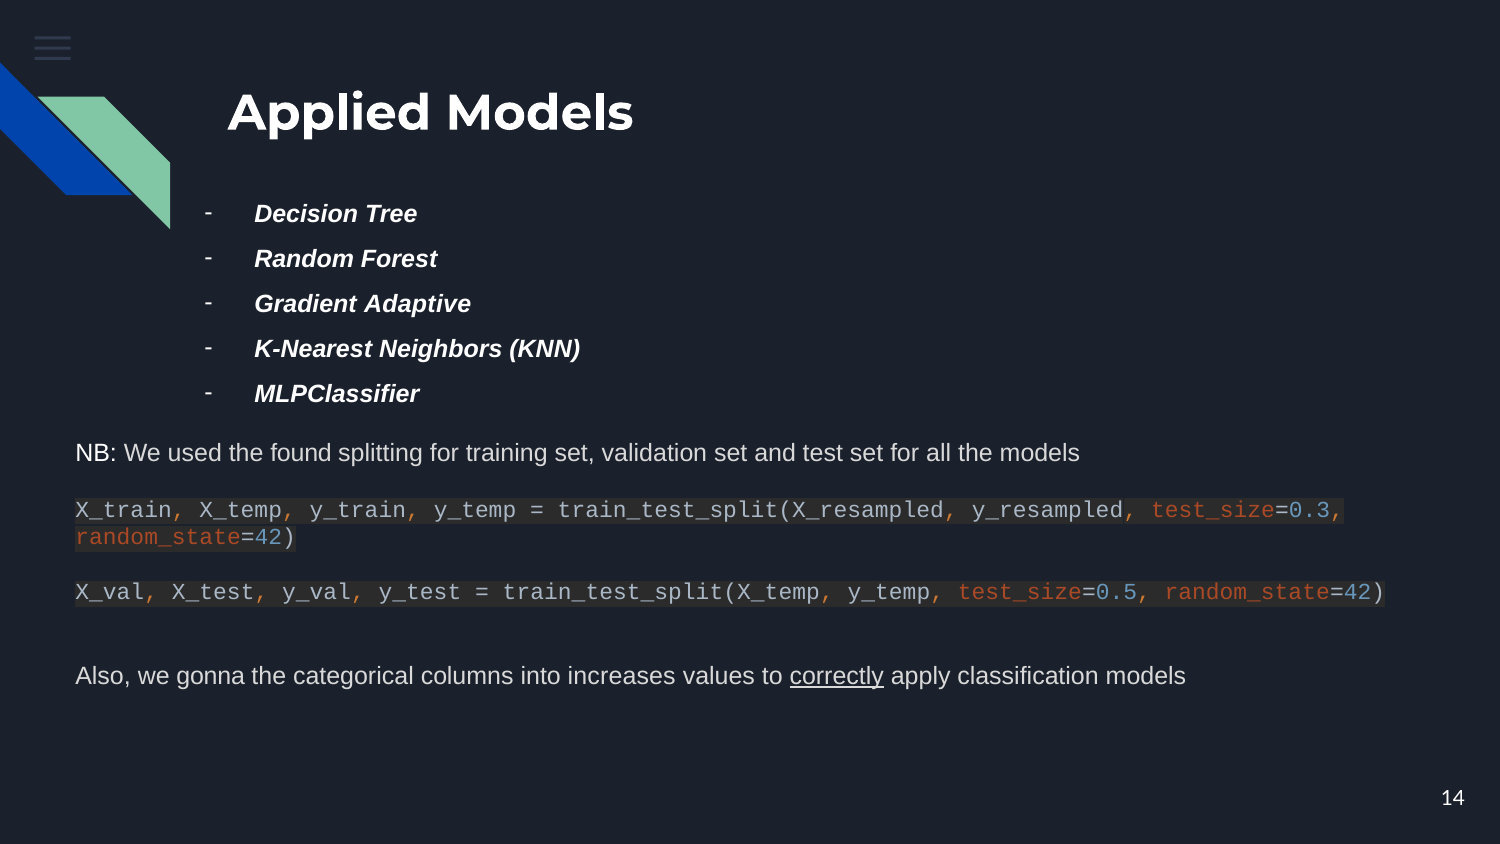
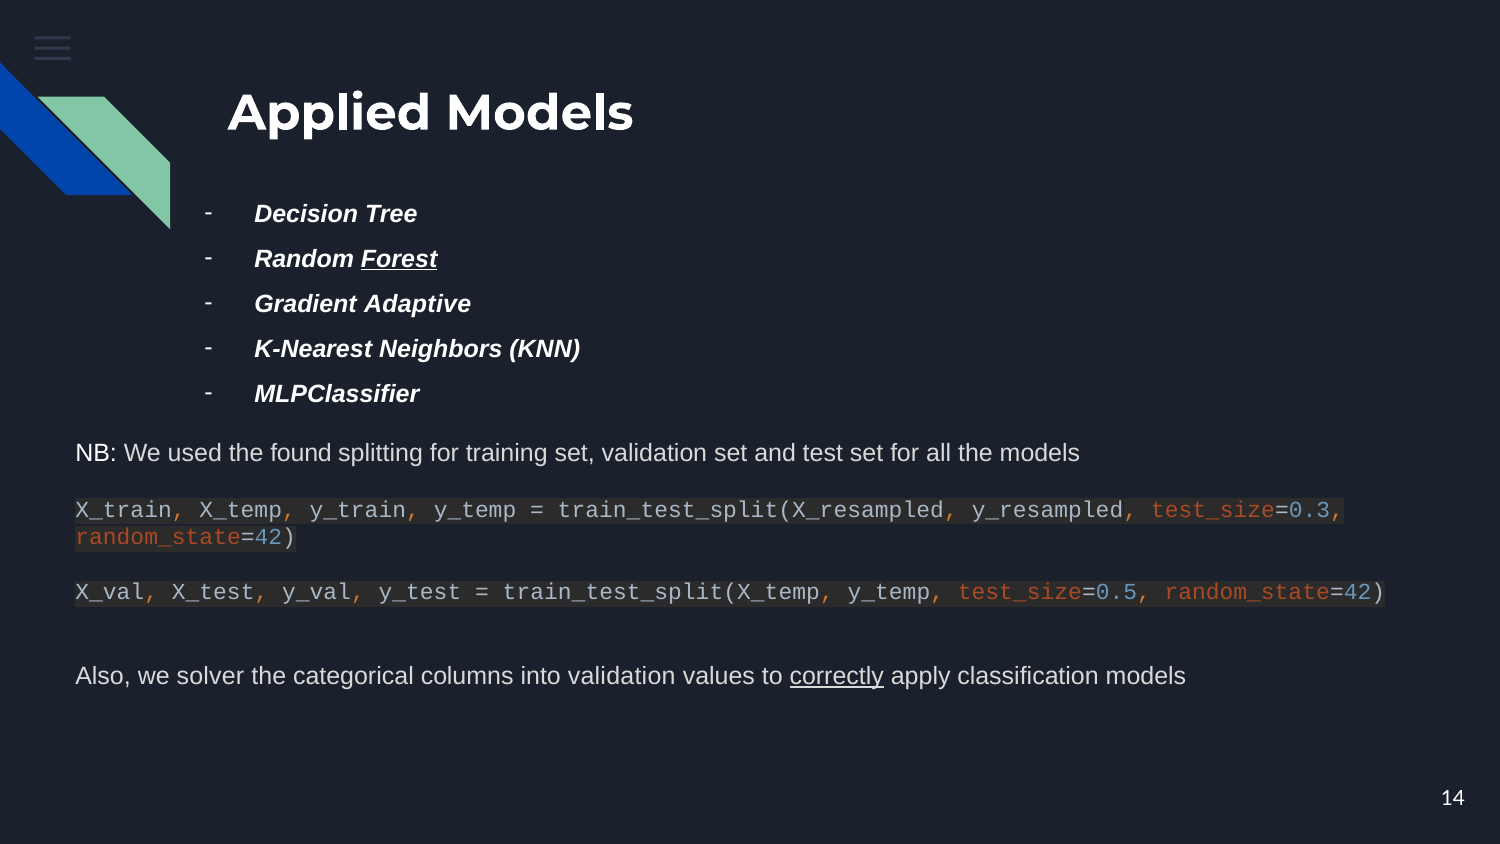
Forest underline: none -> present
gonna: gonna -> solver
into increases: increases -> validation
